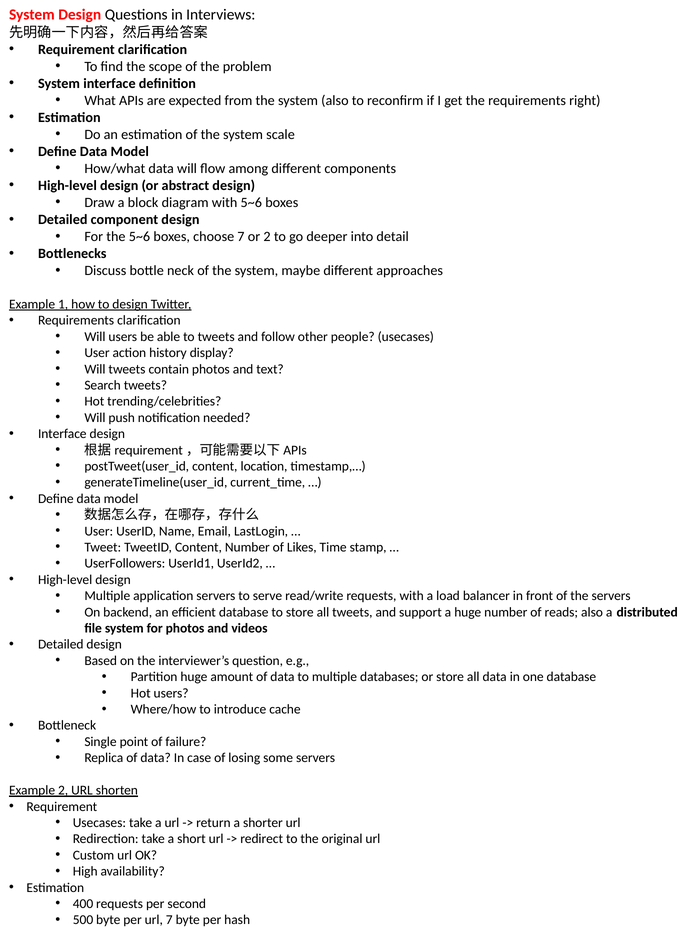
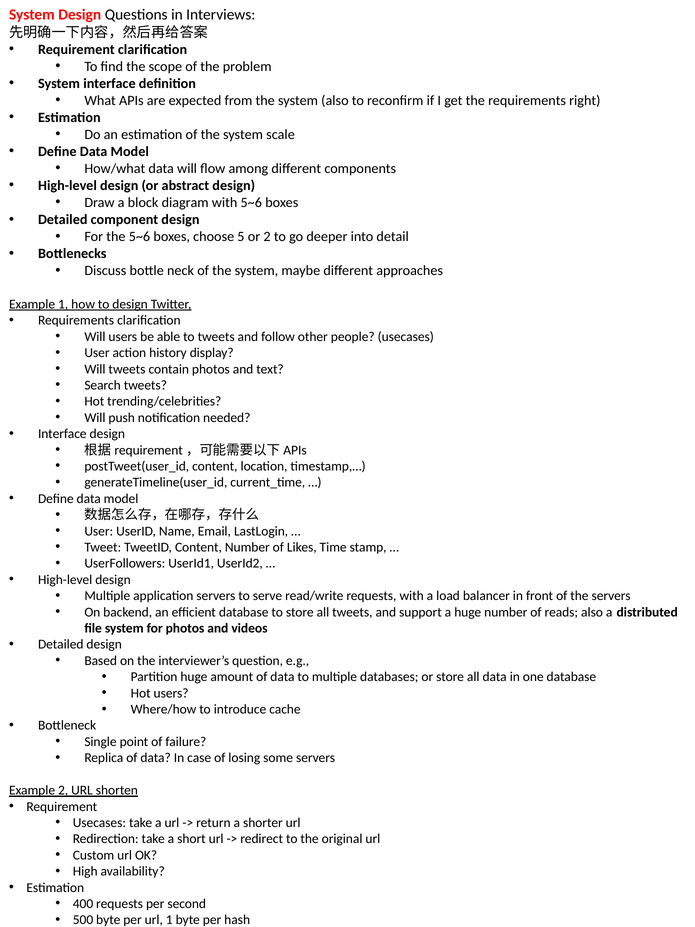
choose 7: 7 -> 5
url 7: 7 -> 1
